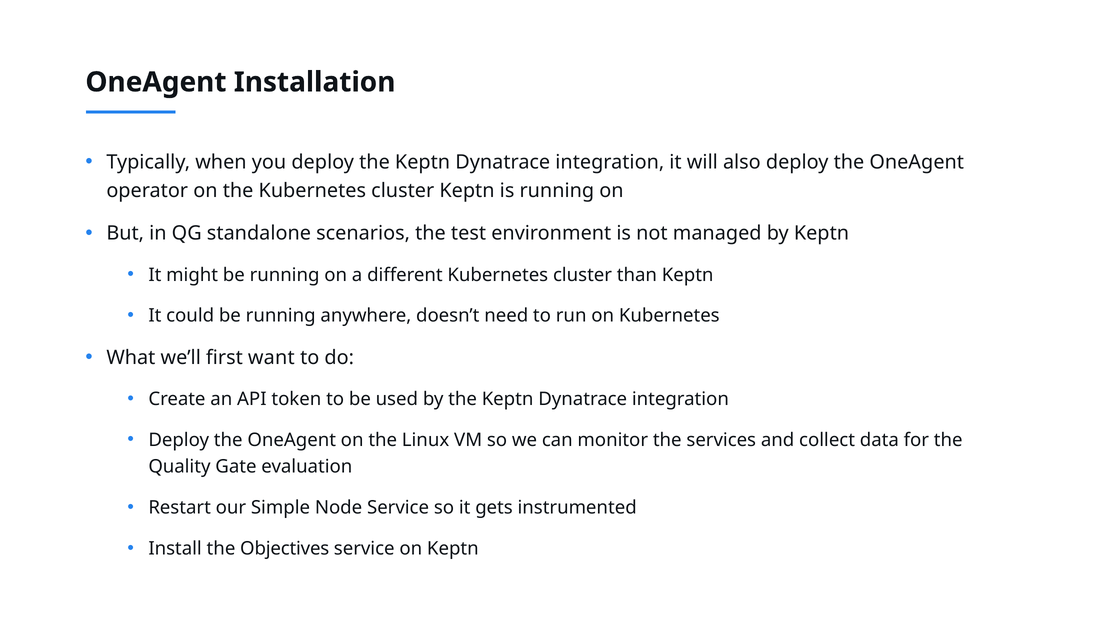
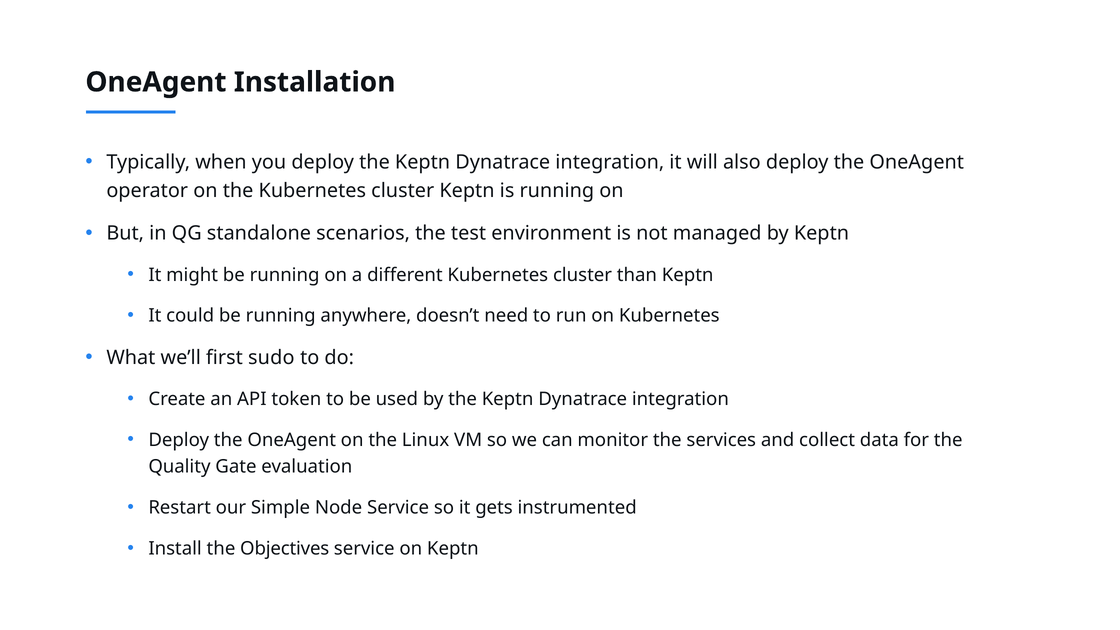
want: want -> sudo
